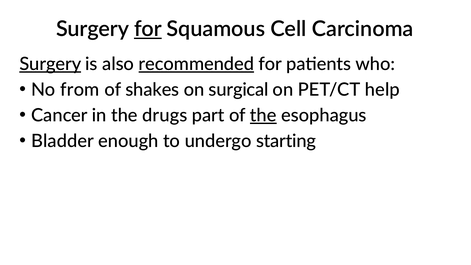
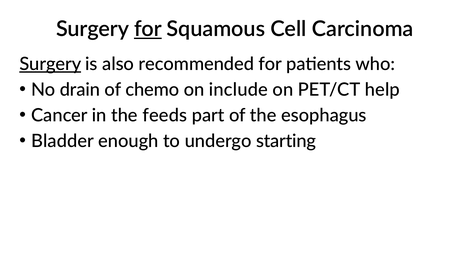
recommended underline: present -> none
from: from -> drain
shakes: shakes -> chemo
surgical: surgical -> include
drugs: drugs -> feeds
the at (263, 115) underline: present -> none
